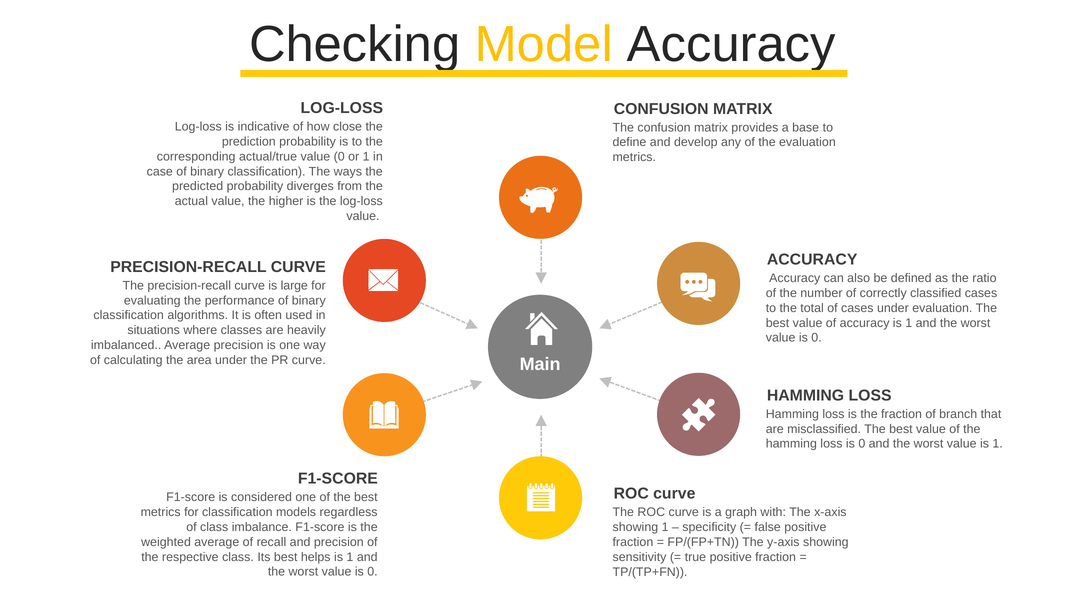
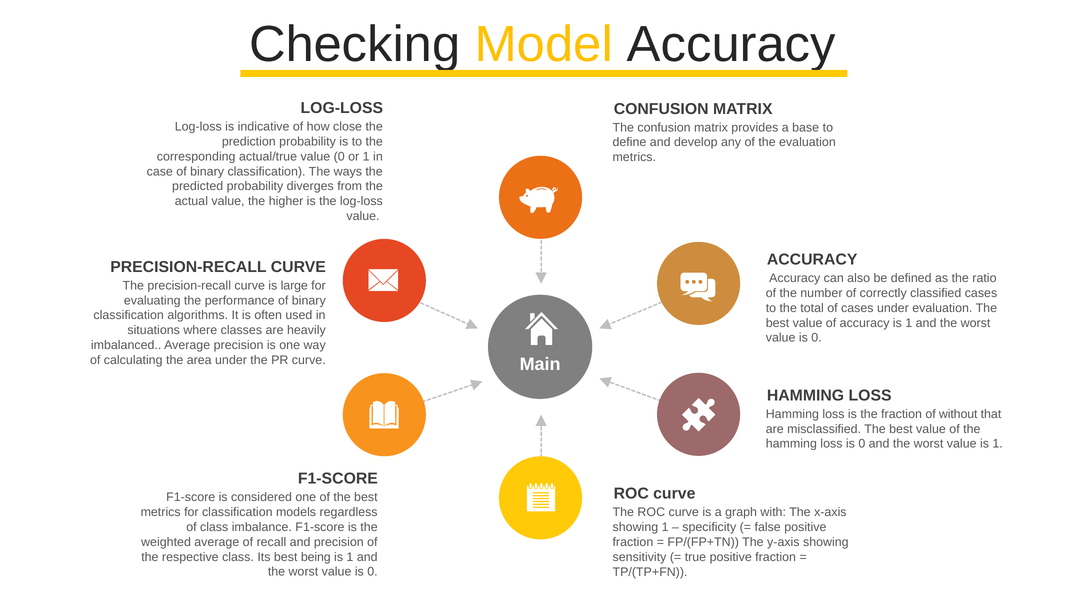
branch: branch -> without
helps: helps -> being
